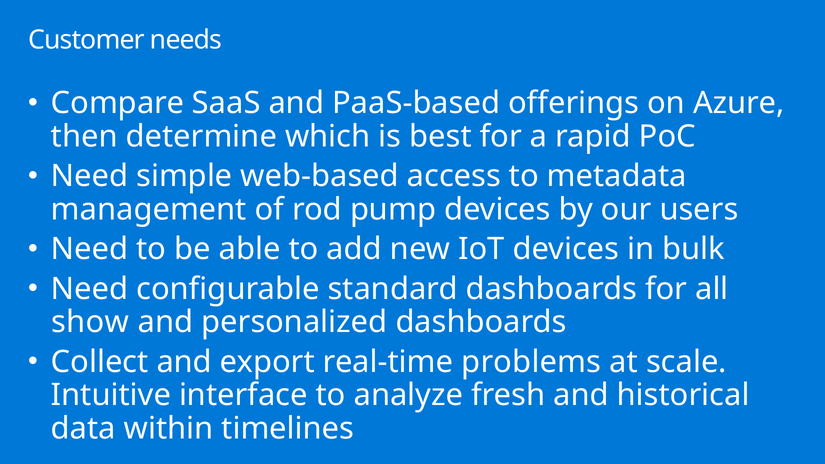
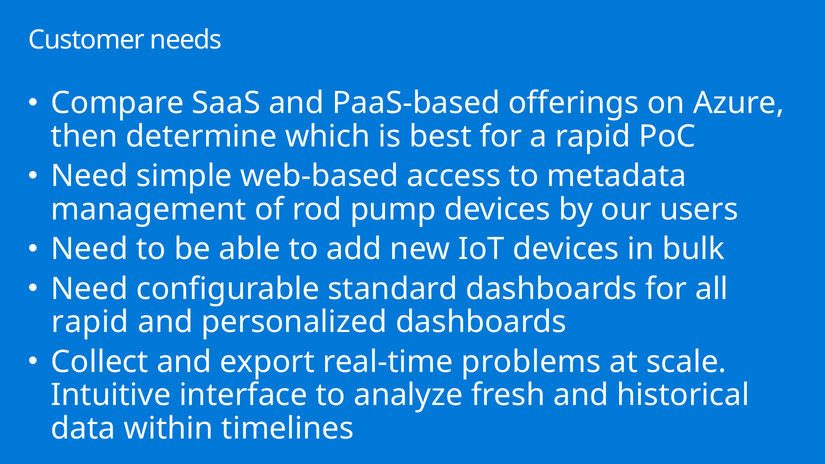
show at (90, 322): show -> rapid
